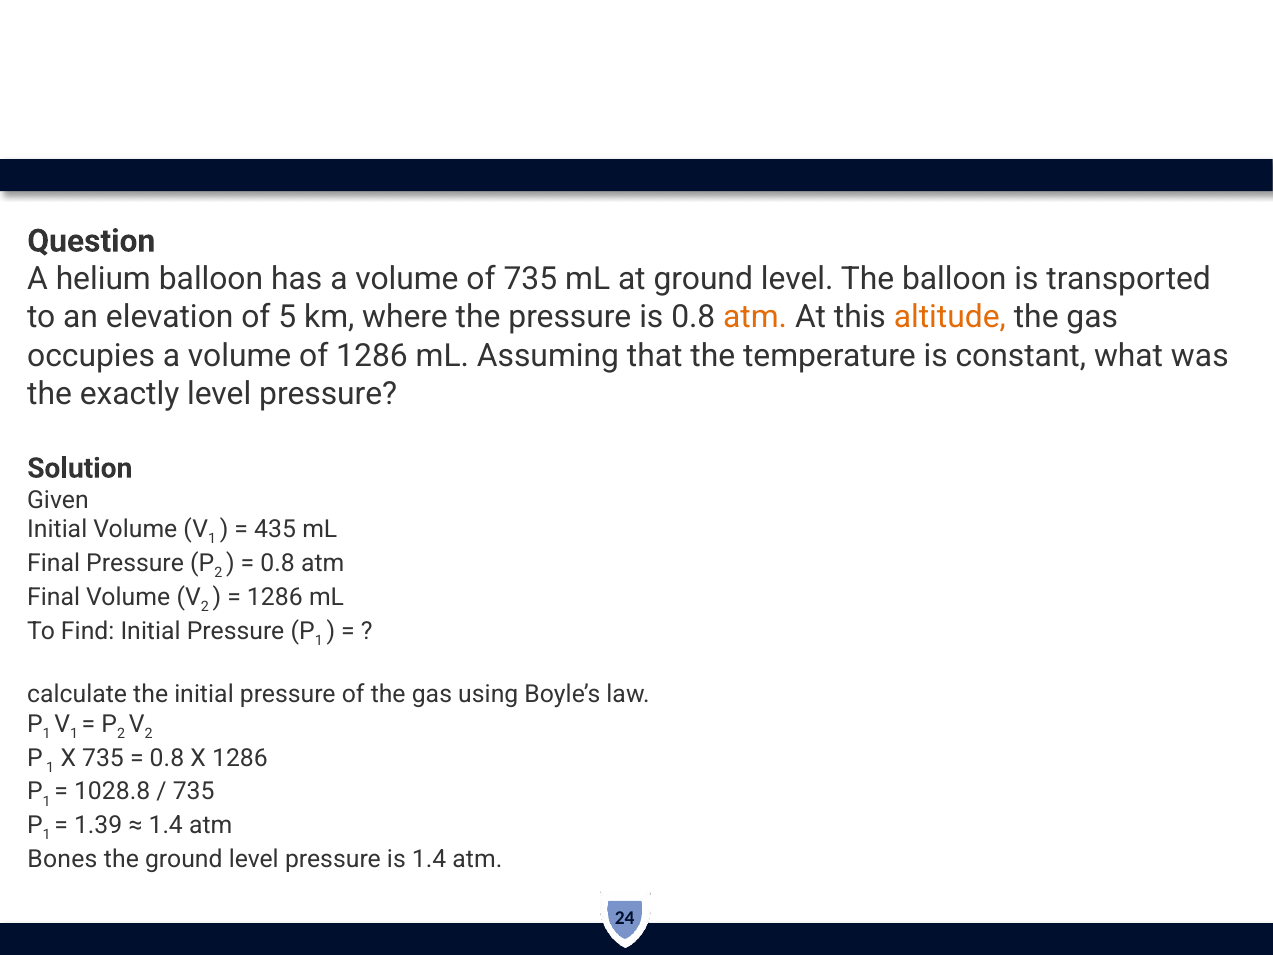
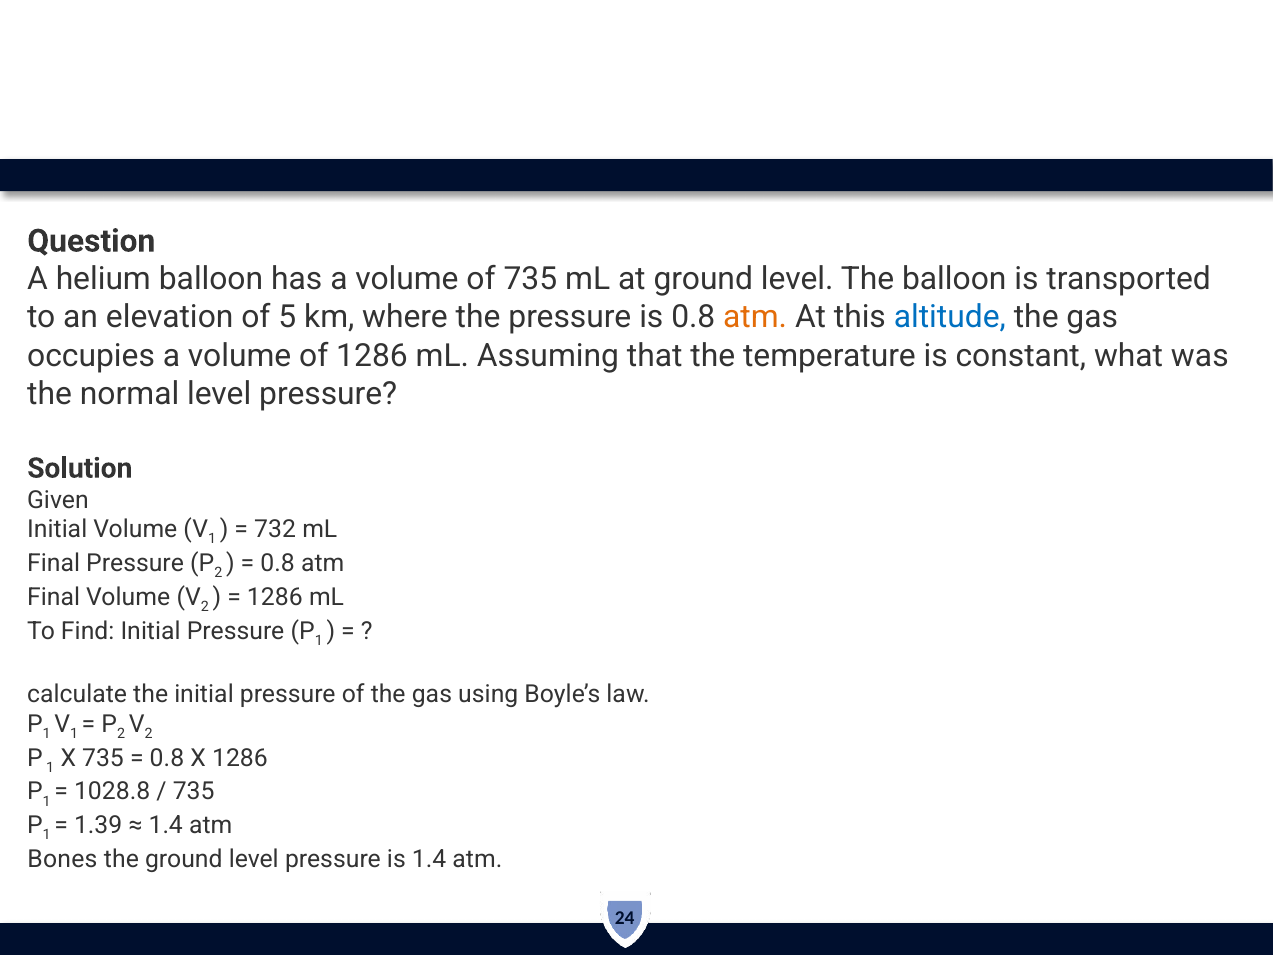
altitude colour: orange -> blue
exactly: exactly -> normal
435: 435 -> 732
